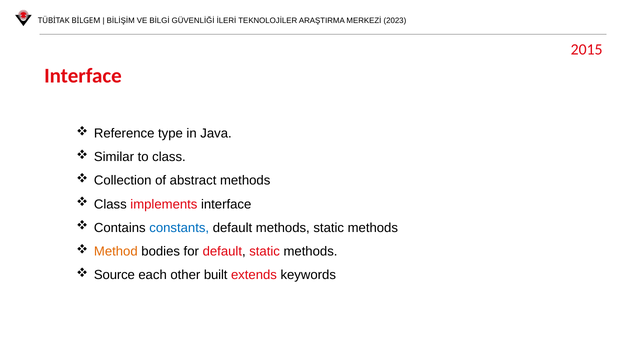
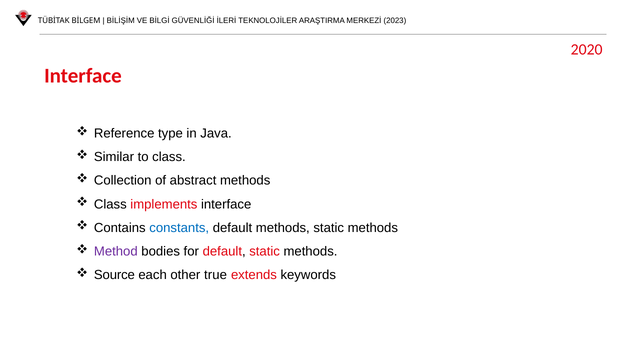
2015: 2015 -> 2020
Method colour: orange -> purple
built: built -> true
